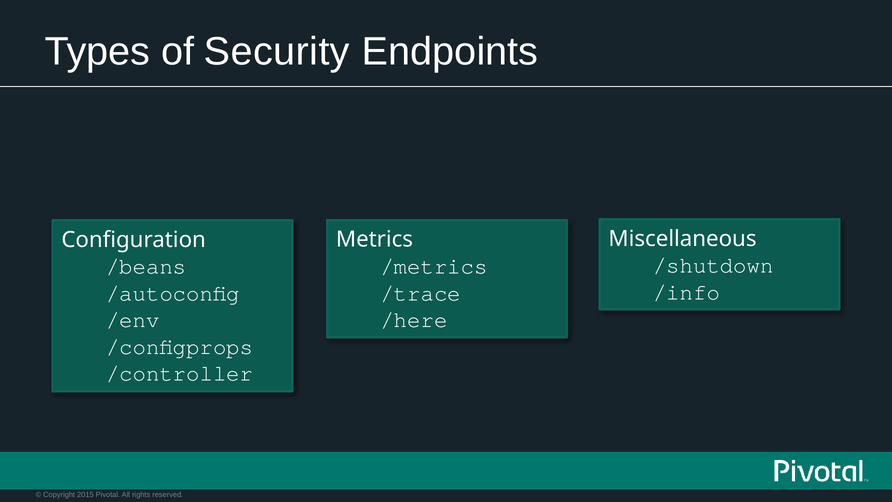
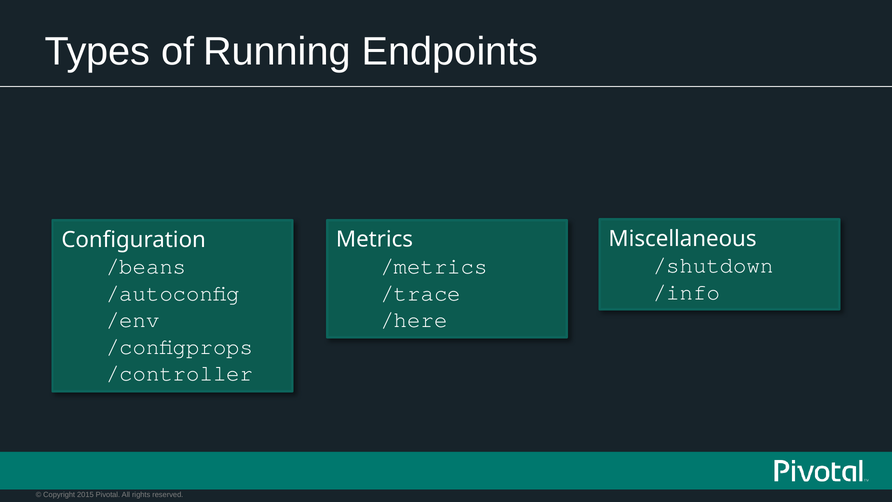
Security: Security -> Running
